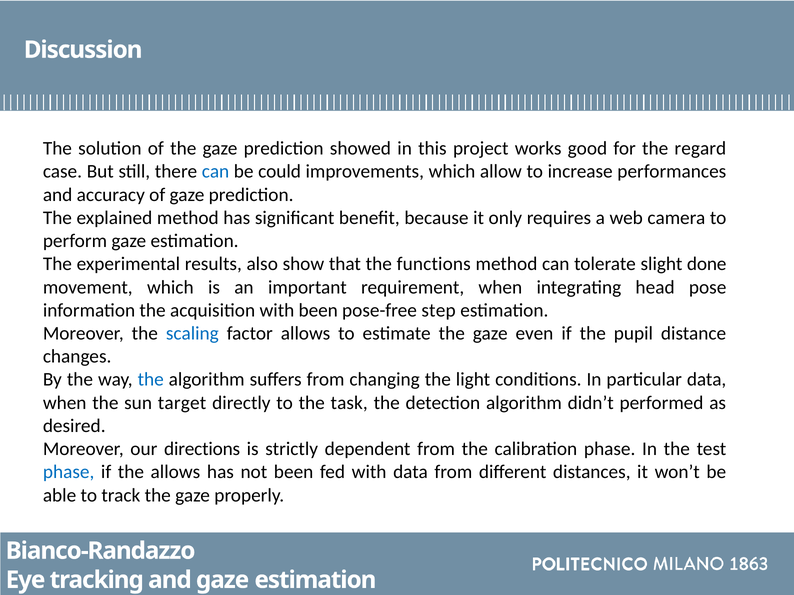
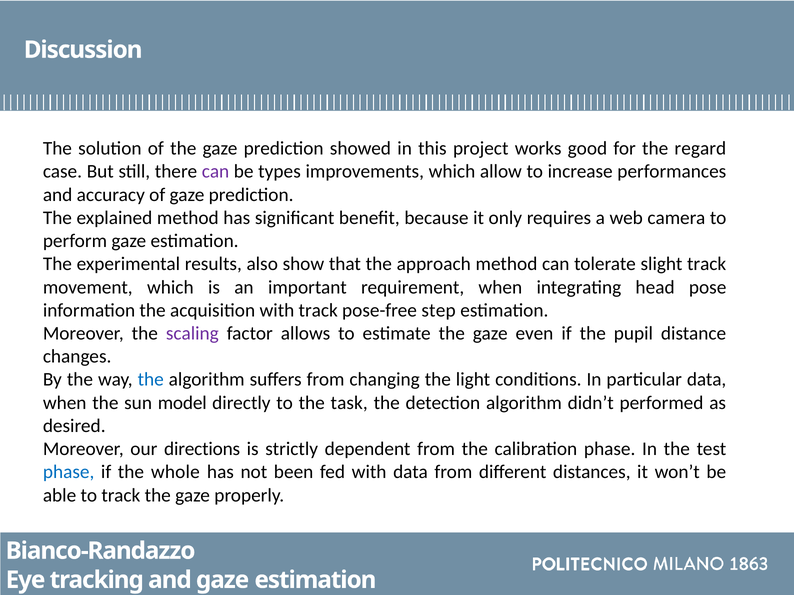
can at (215, 172) colour: blue -> purple
could: could -> types
functions: functions -> approach
slight done: done -> track
with been: been -> track
scaling colour: blue -> purple
target: target -> model
the allows: allows -> whole
